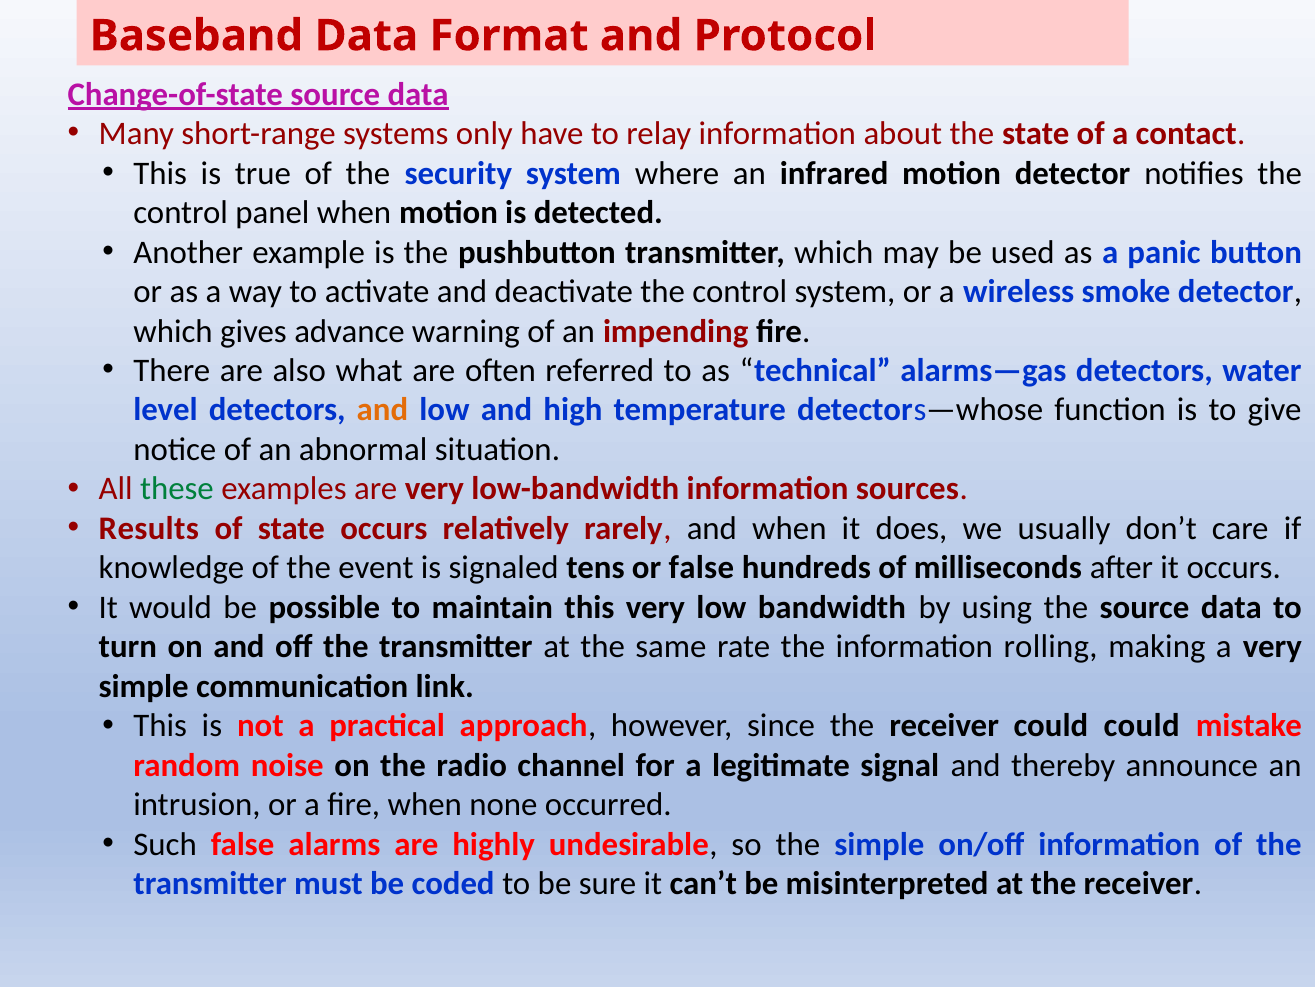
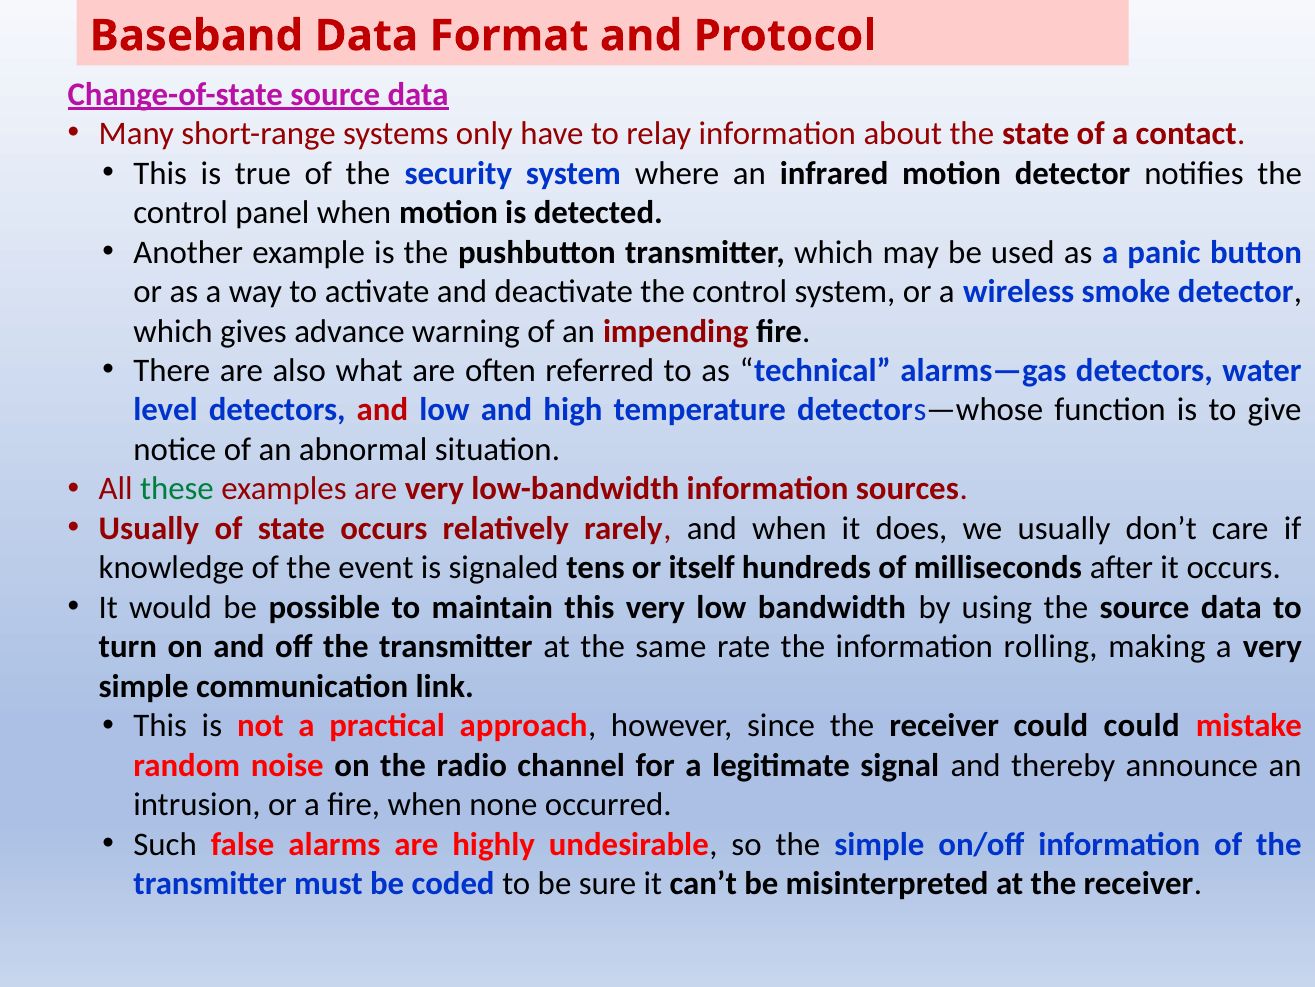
and at (382, 410) colour: orange -> red
Results at (149, 528): Results -> Usually
or false: false -> itself
